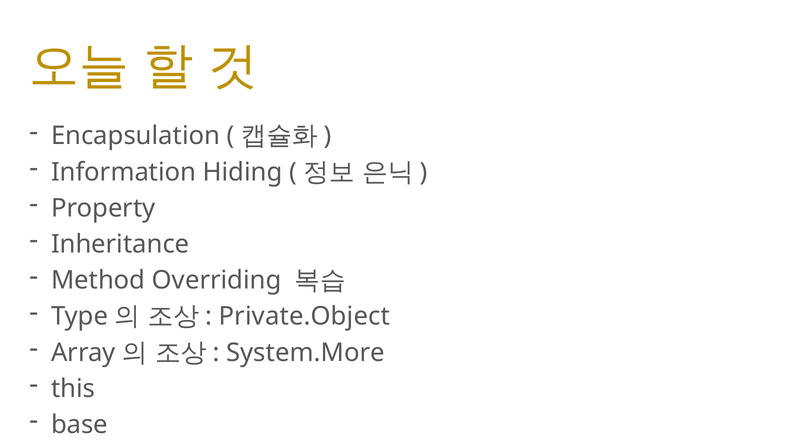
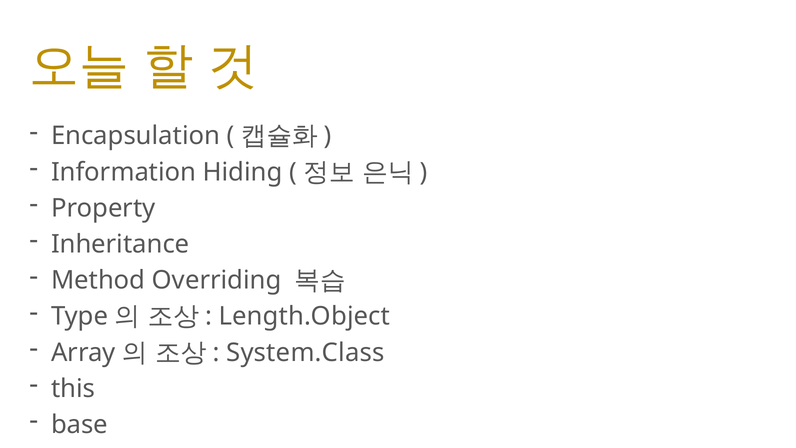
Private.Object: Private.Object -> Length.Object
System.More: System.More -> System.Class
